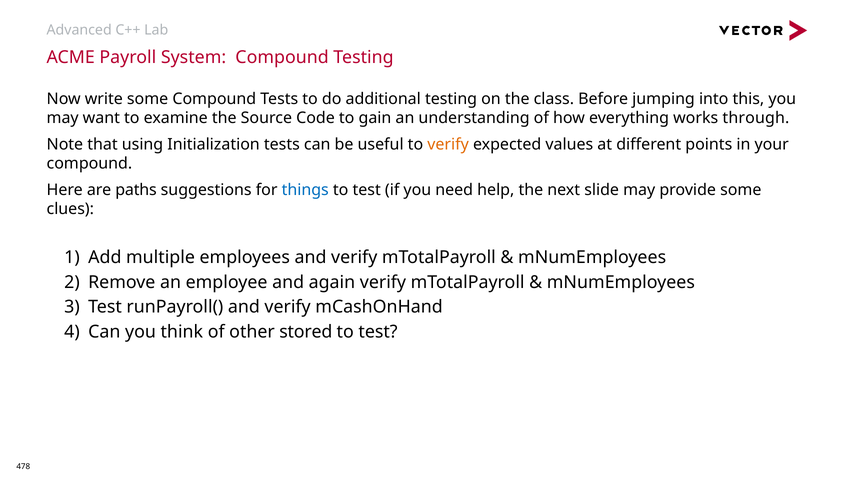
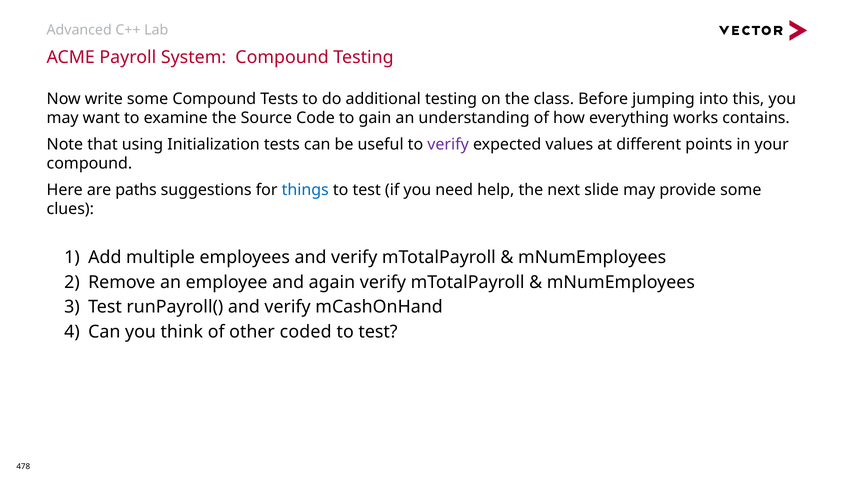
through: through -> contains
verify at (448, 144) colour: orange -> purple
stored: stored -> coded
